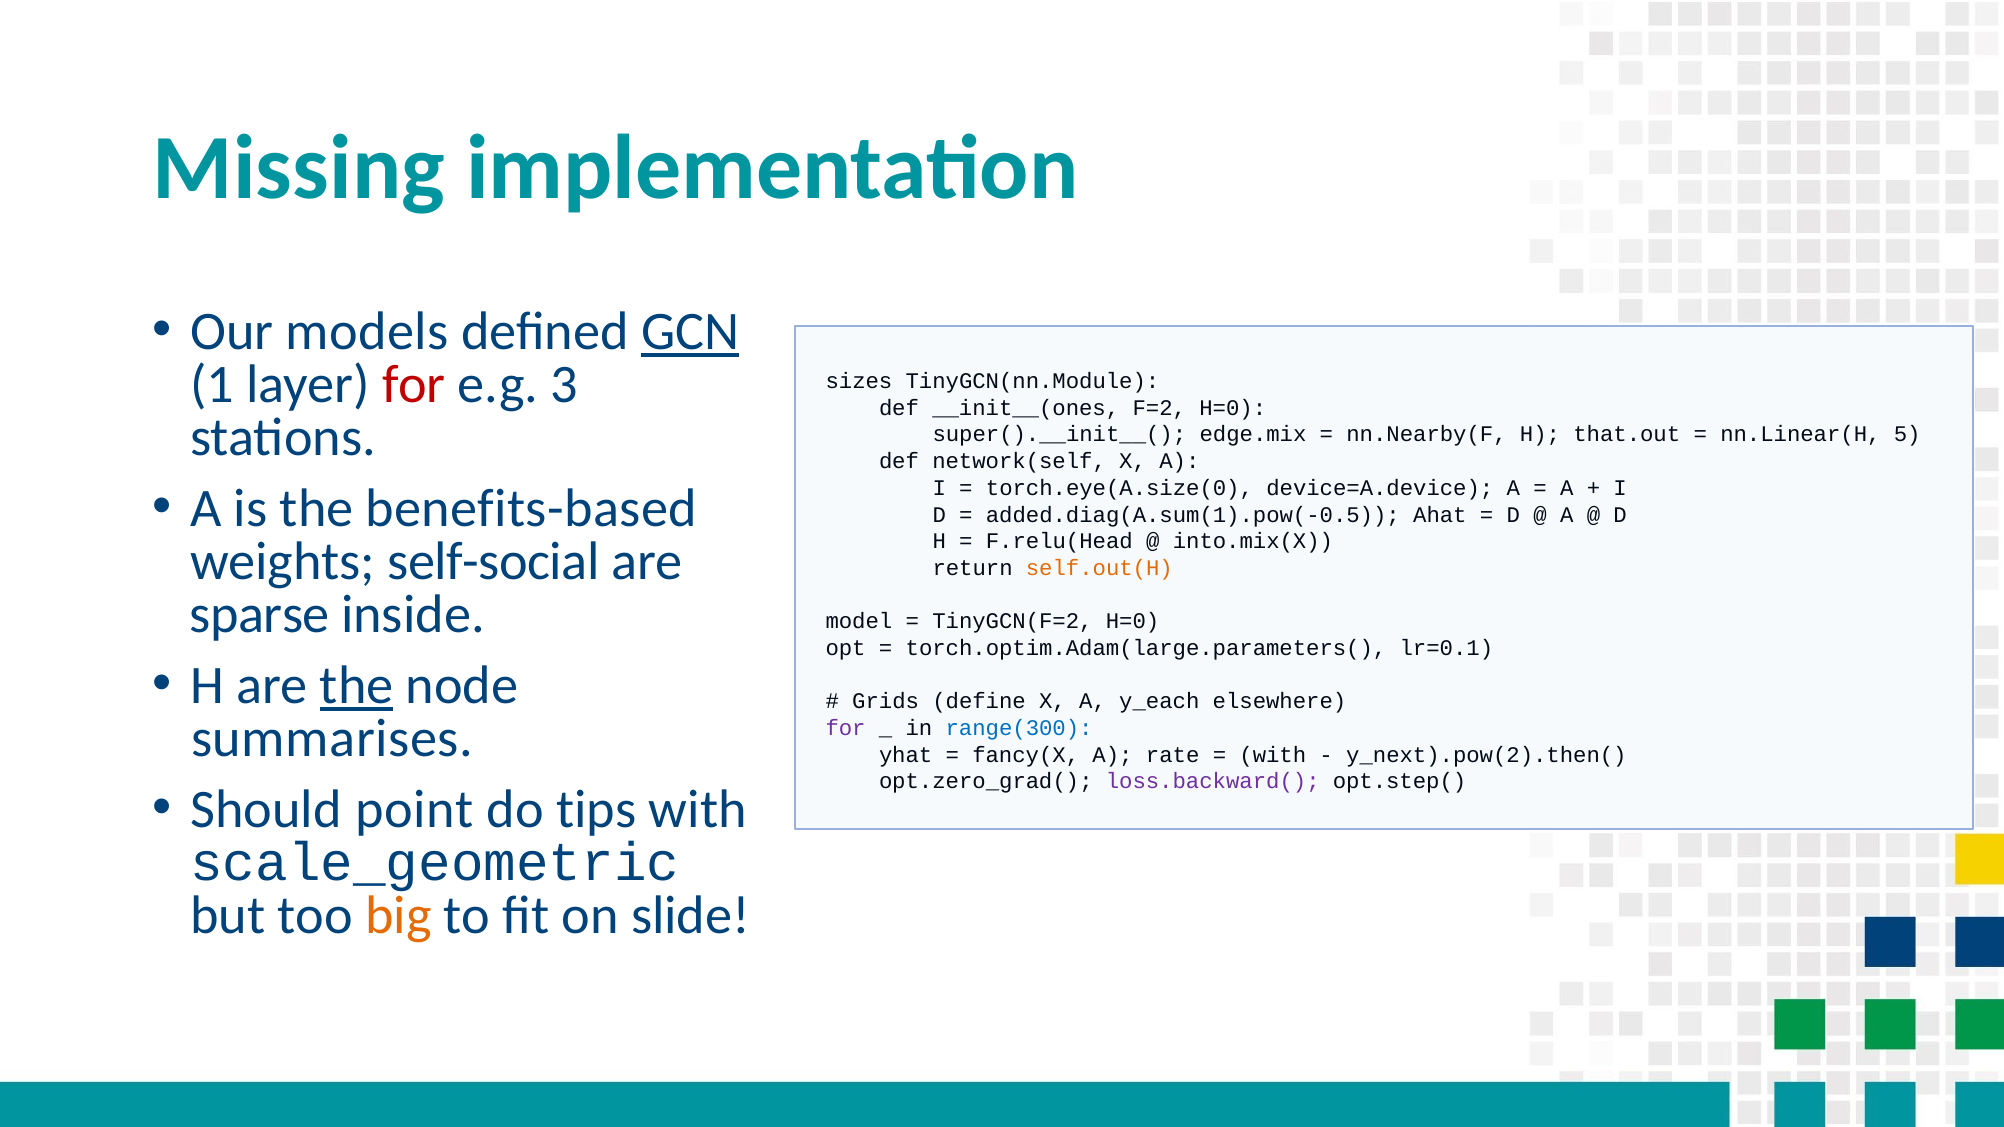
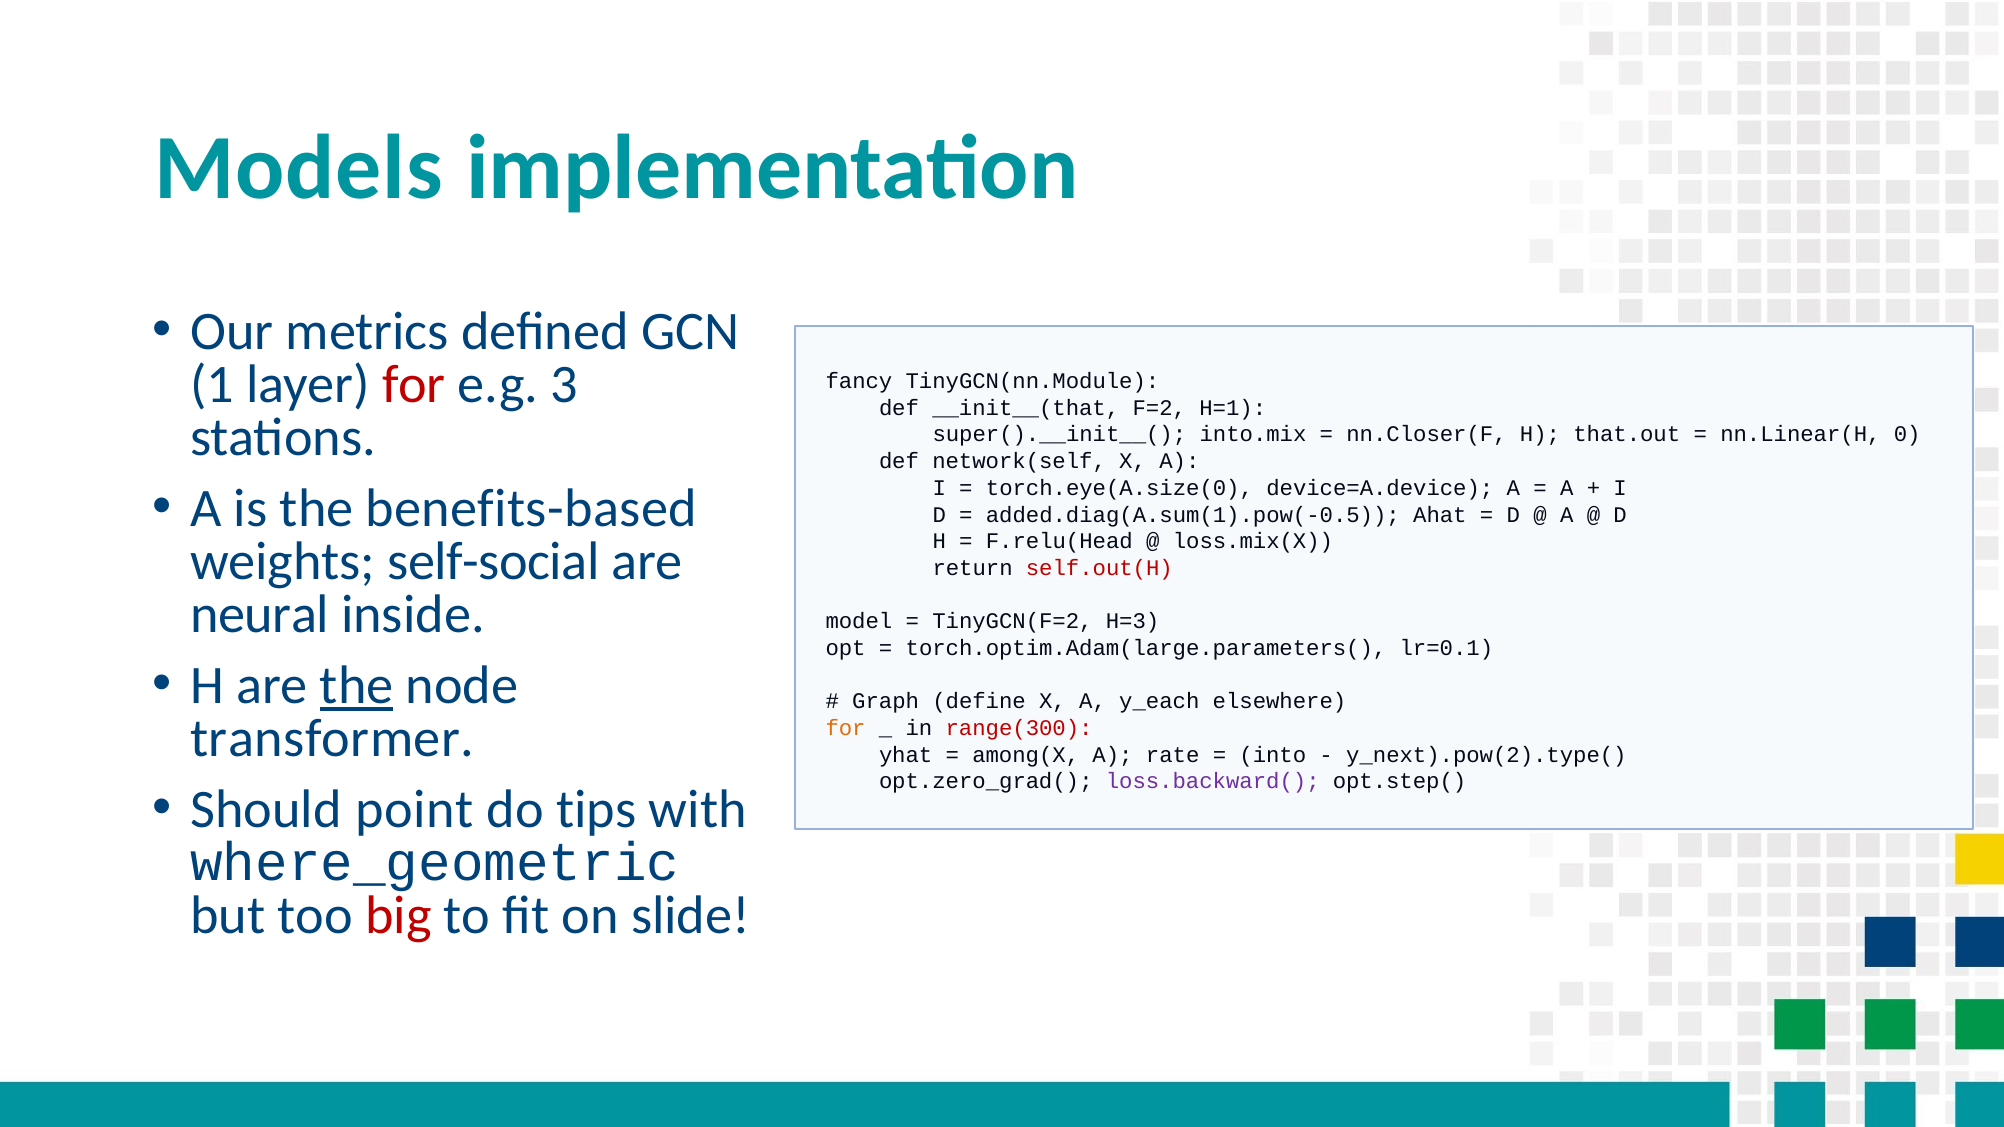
Missing: Missing -> Models
models: models -> metrics
GCN underline: present -> none
sizes: sizes -> fancy
__init__(ones: __init__(ones -> __init__(that
F=2 H=0: H=0 -> H=1
edge.mix: edge.mix -> into.mix
nn.Nearby(F: nn.Nearby(F -> nn.Closer(F
5: 5 -> 0
into.mix(X: into.mix(X -> loss.mix(X
self.out(H colour: orange -> red
sparse: sparse -> neural
TinyGCN(F=2 H=0: H=0 -> H=3
Grids: Grids -> Graph
summarises: summarises -> transformer
for at (846, 728) colour: purple -> orange
range(300 colour: blue -> red
fancy(X: fancy(X -> among(X
with at (1273, 755): with -> into
y_next).pow(2).then(: y_next).pow(2).then( -> y_next).pow(2).type(
scale_geometric: scale_geometric -> where_geometric
big colour: orange -> red
